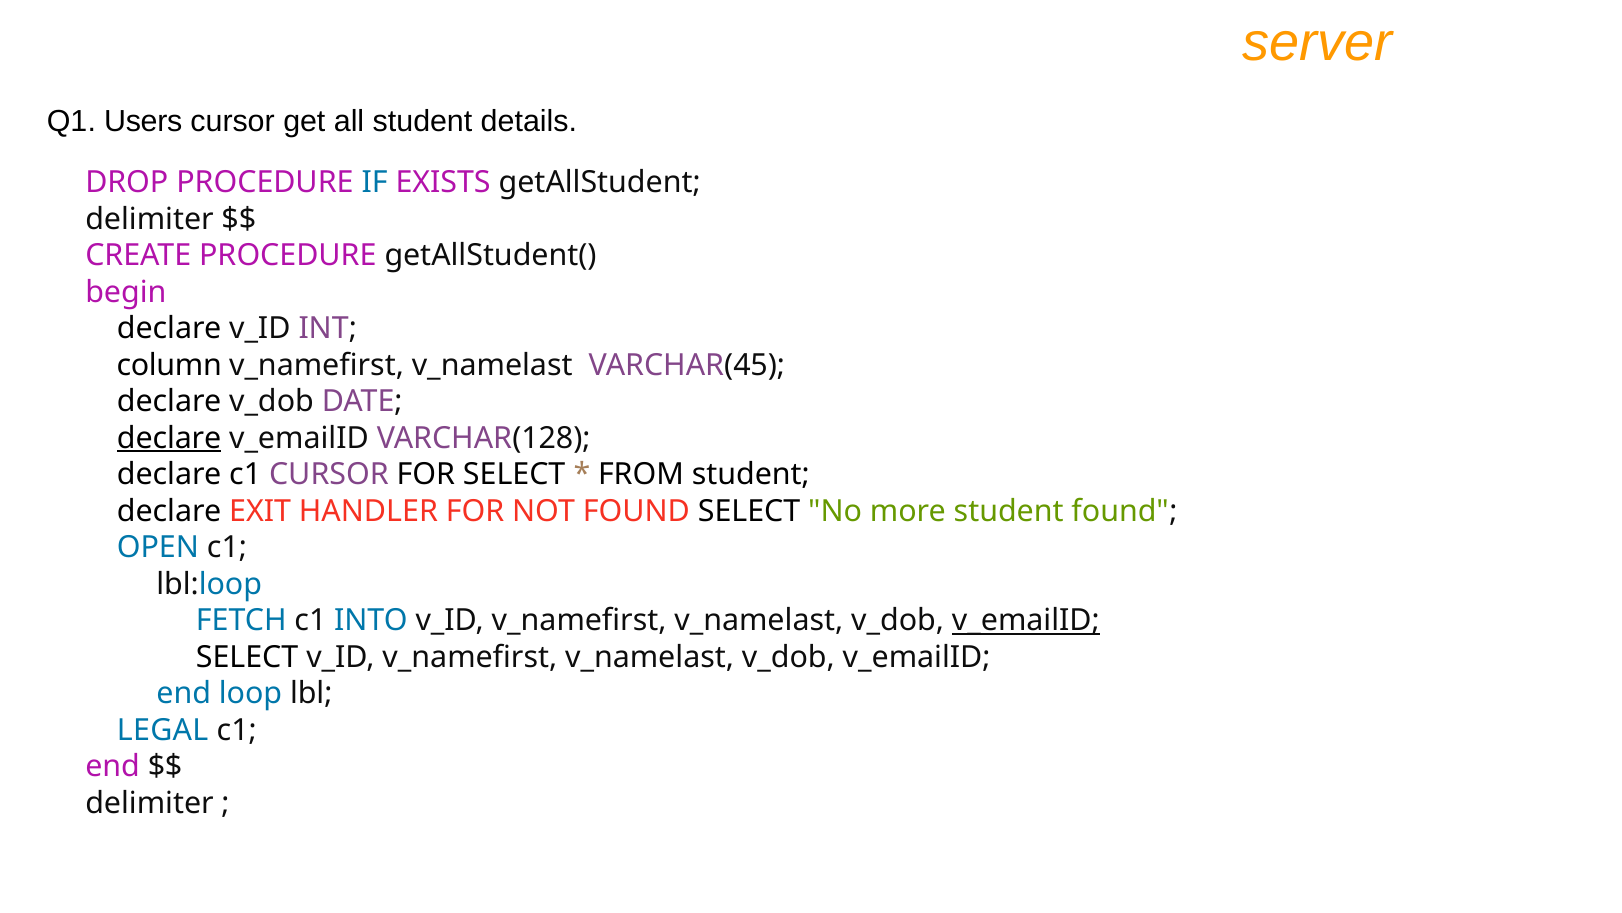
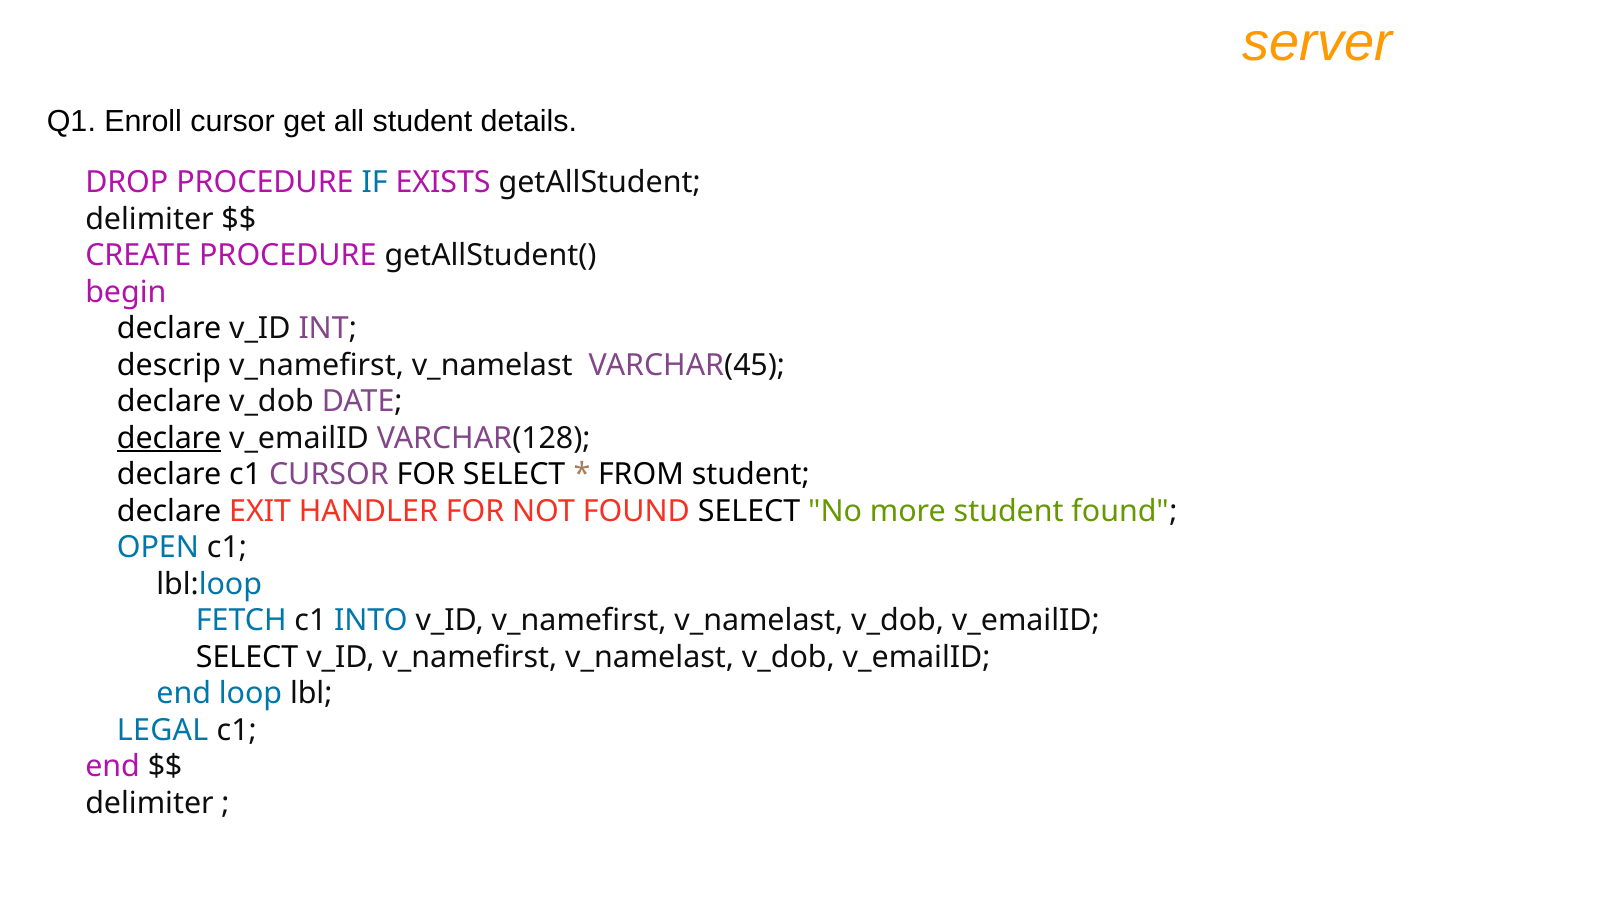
Users: Users -> Enroll
column: column -> descrip
v_emailID at (1026, 620) underline: present -> none
